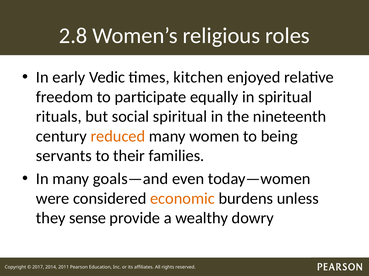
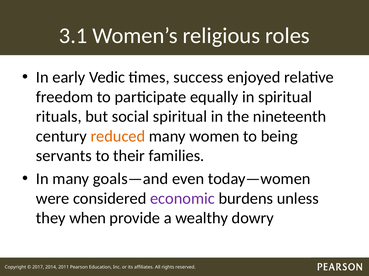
2.8: 2.8 -> 3.1
kitchen: kitchen -> success
economic colour: orange -> purple
sense: sense -> when
